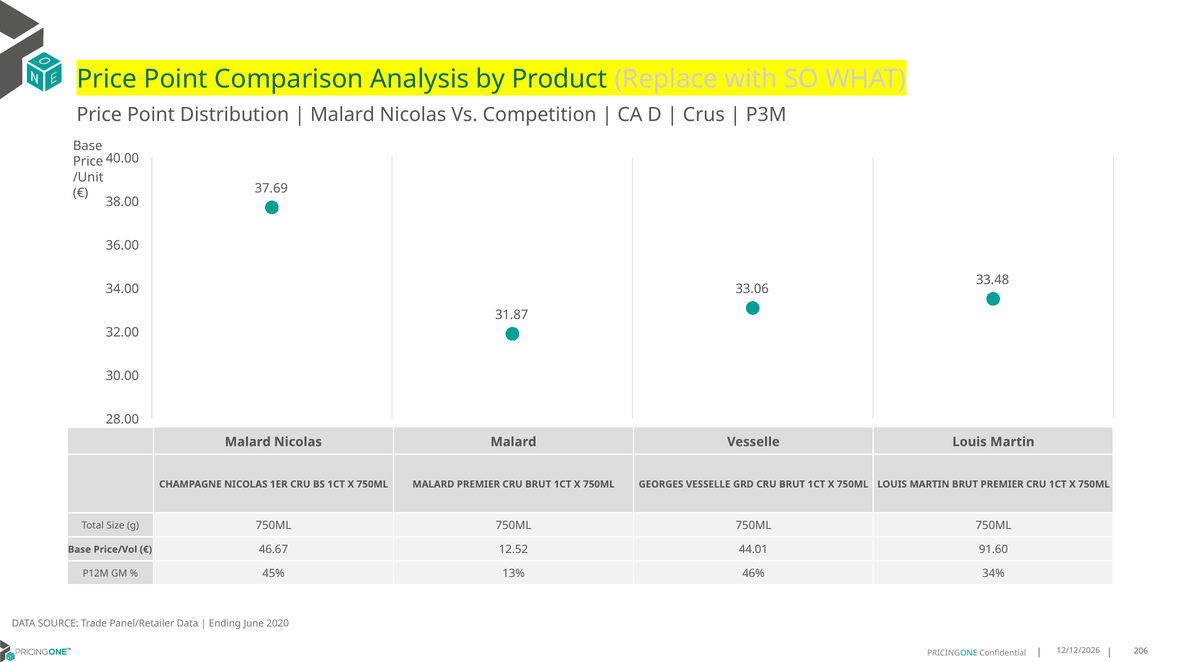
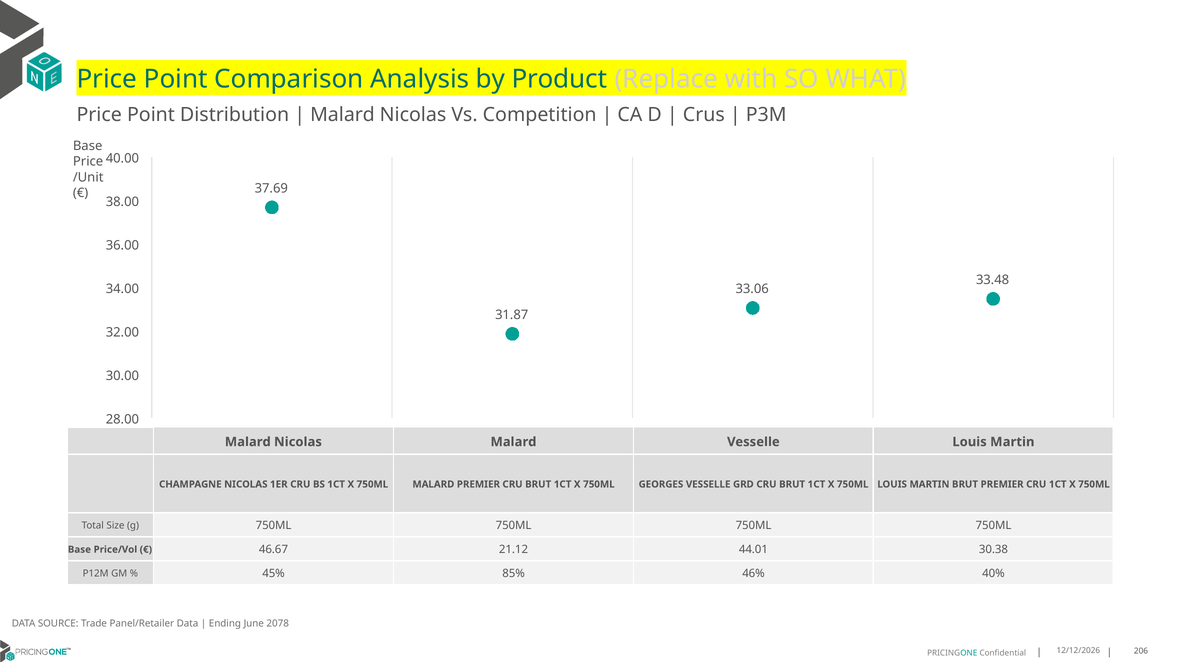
12.52: 12.52 -> 21.12
91.60: 91.60 -> 30.38
13%: 13% -> 85%
34%: 34% -> 40%
2020: 2020 -> 2078
